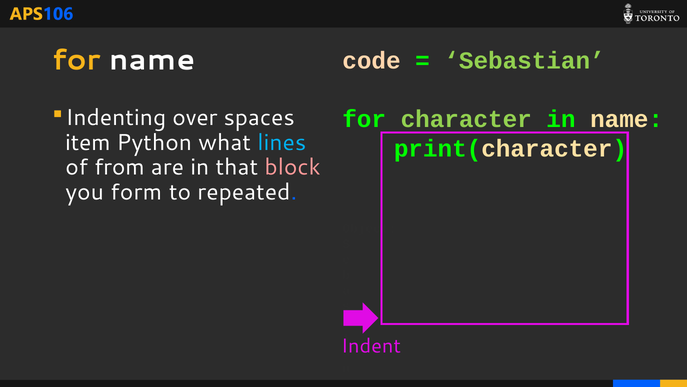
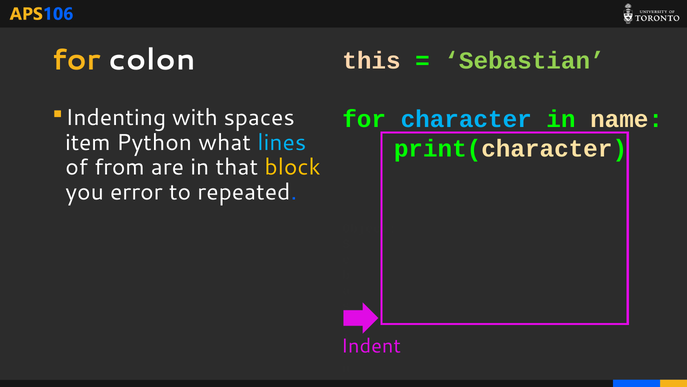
for name: name -> colon
code: code -> this
over: over -> with
character colour: light green -> light blue
block colour: pink -> yellow
form: form -> error
